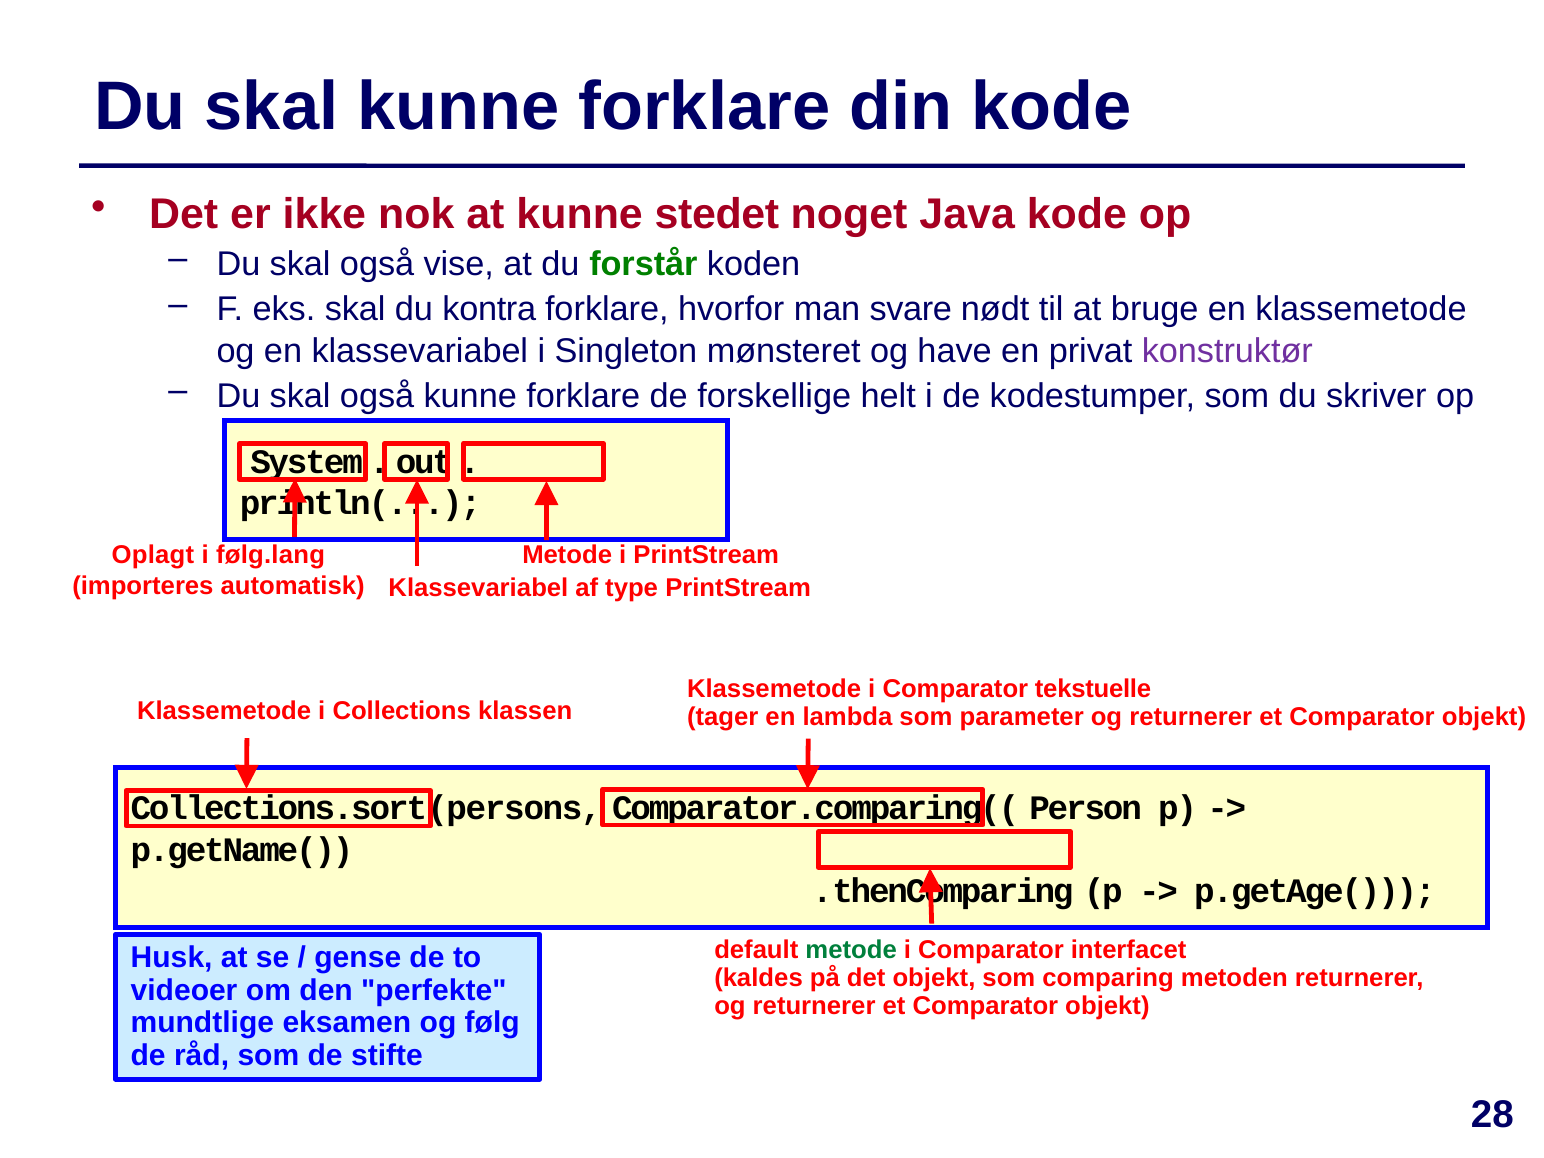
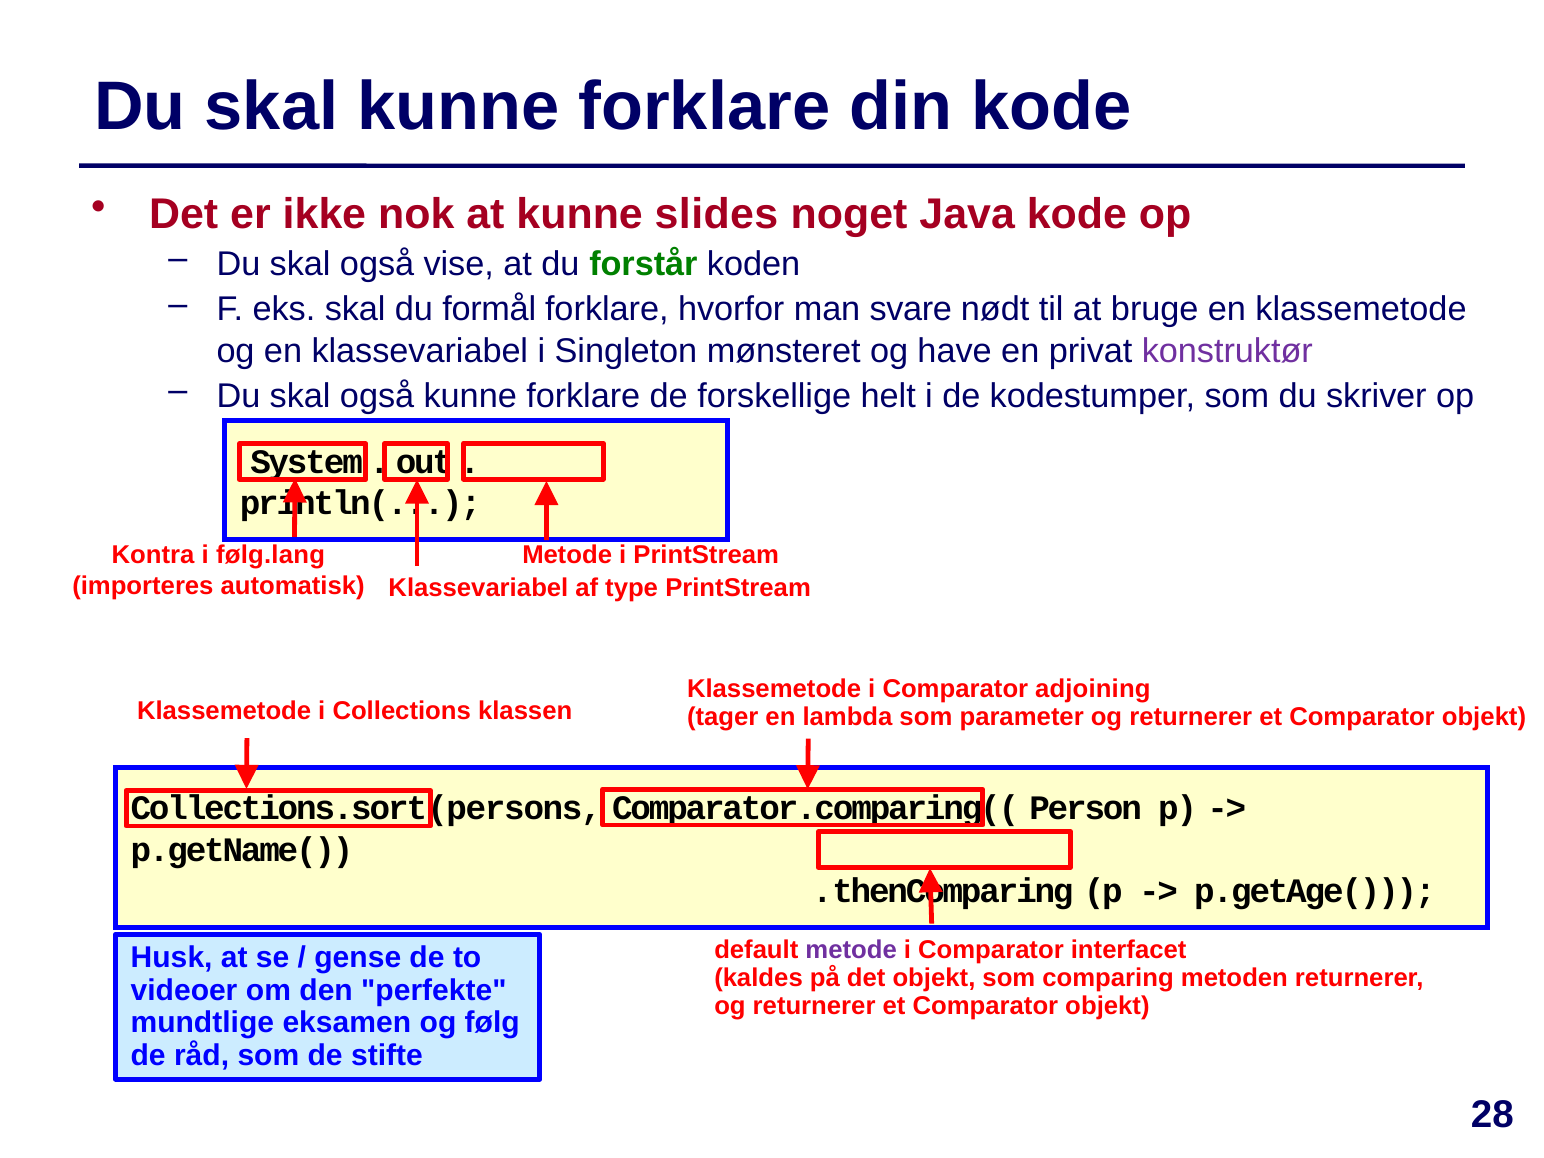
stedet: stedet -> slides
kontra: kontra -> formål
Oplagt: Oplagt -> Kontra
tekstuelle: tekstuelle -> adjoining
metode at (851, 950) colour: green -> purple
